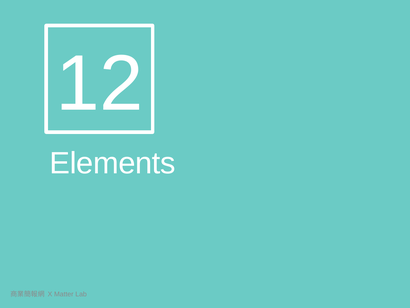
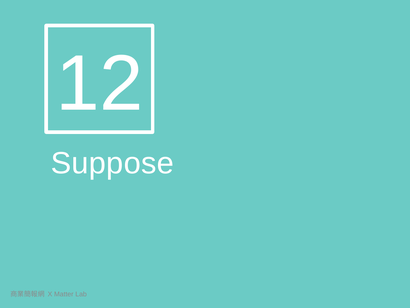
Elements: Elements -> Suppose
